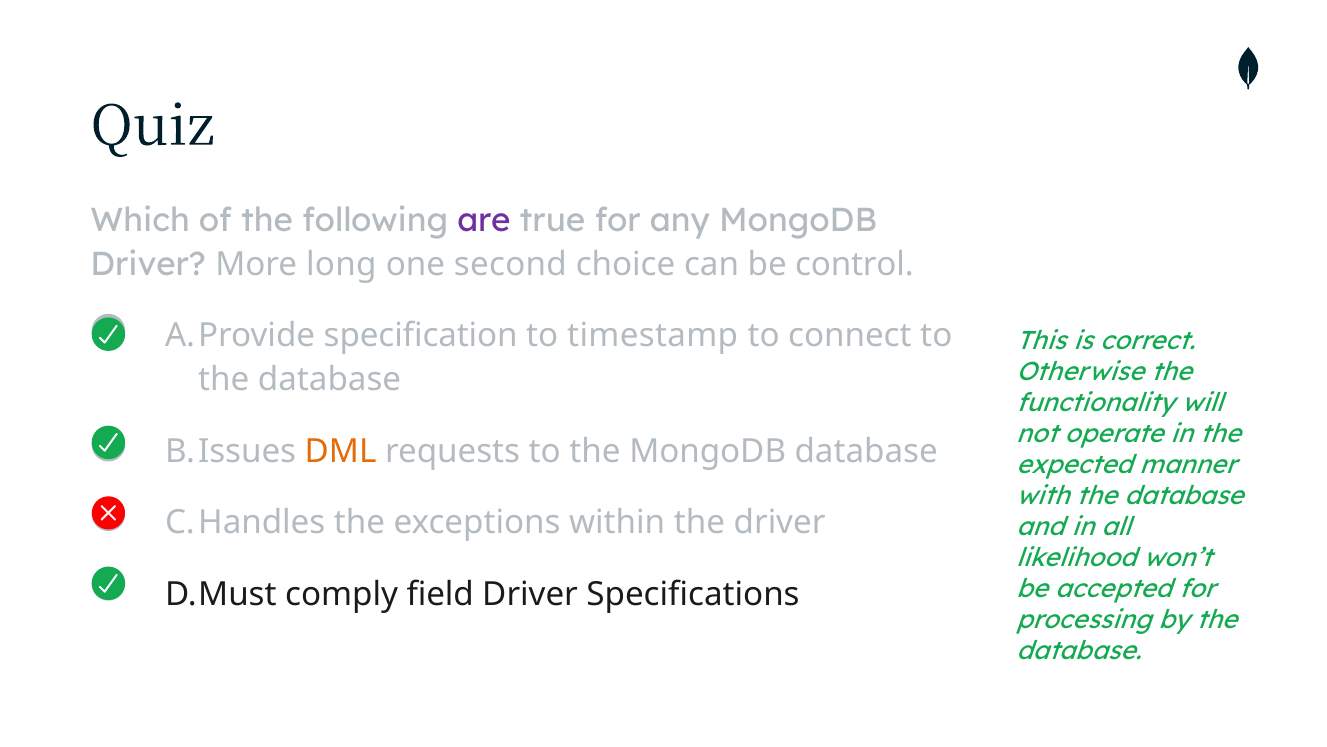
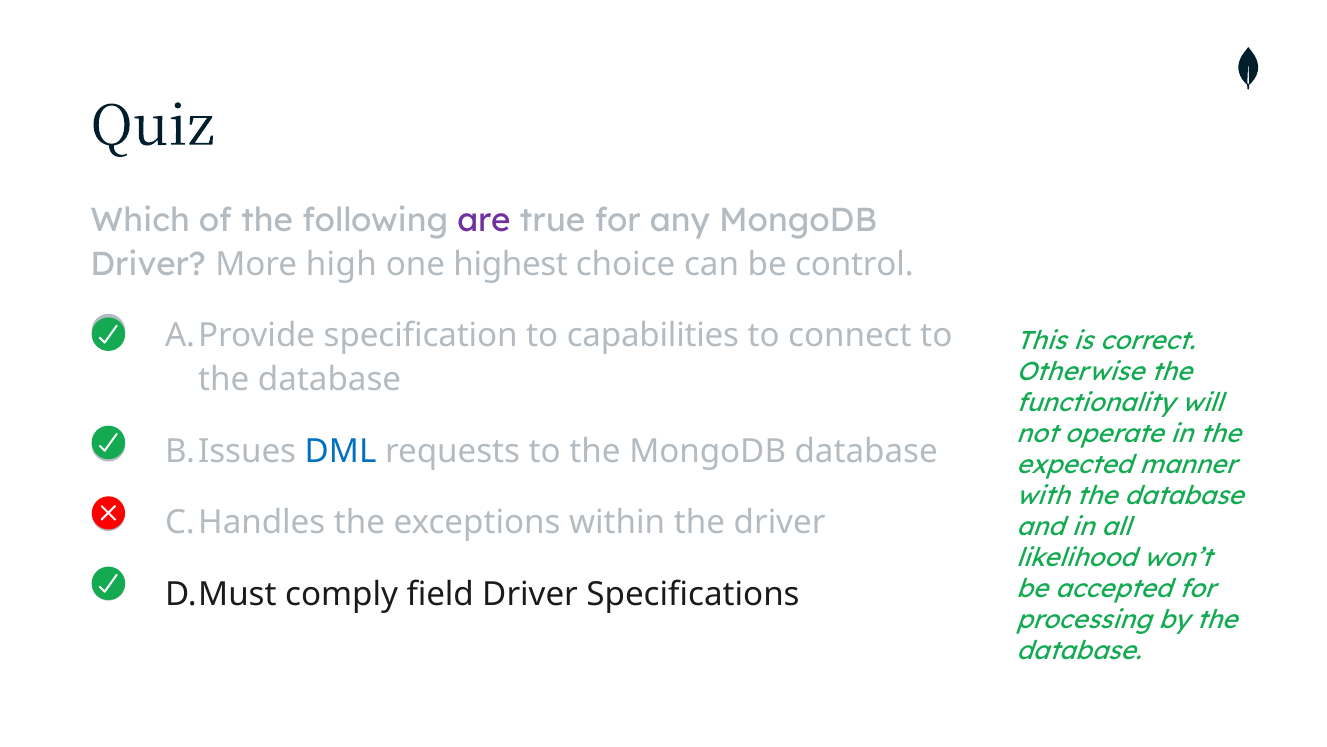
long: long -> high
second: second -> highest
timestamp: timestamp -> capabilities
DML colour: orange -> blue
